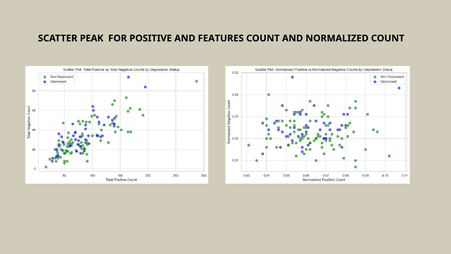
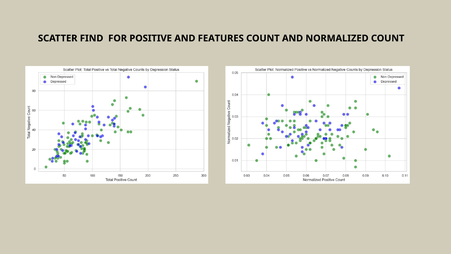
PEAK: PEAK -> FIND
